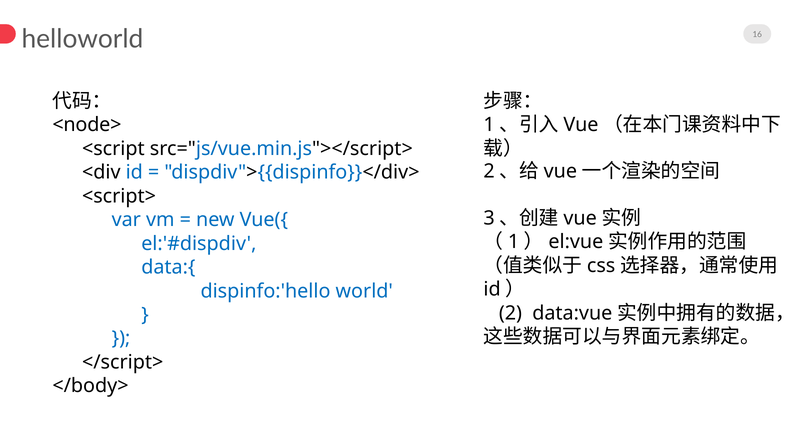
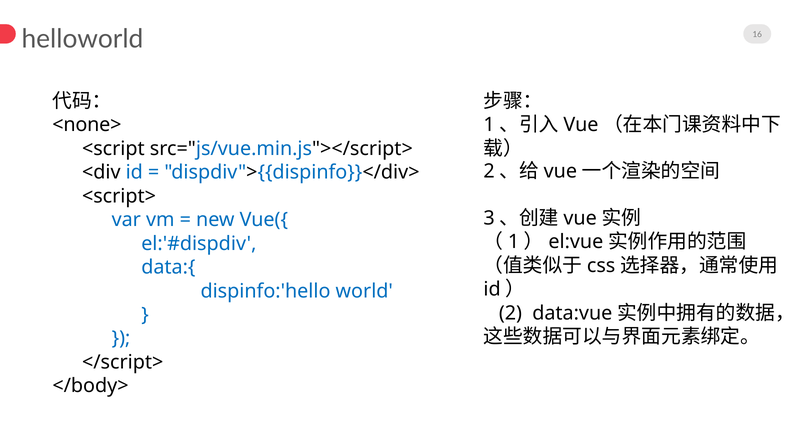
<node>: <node> -> <none>
